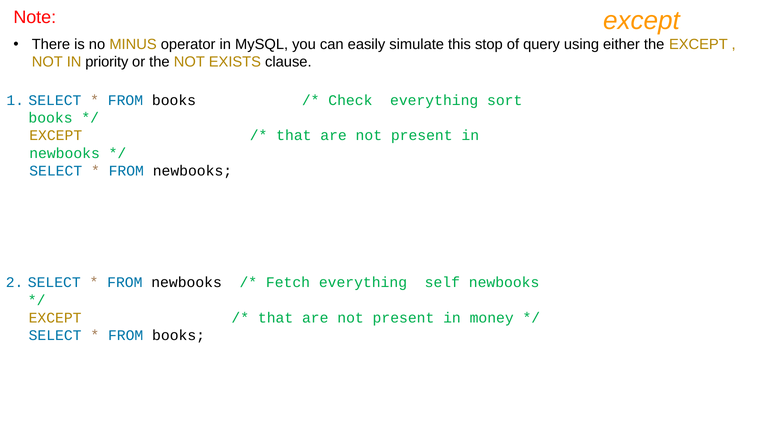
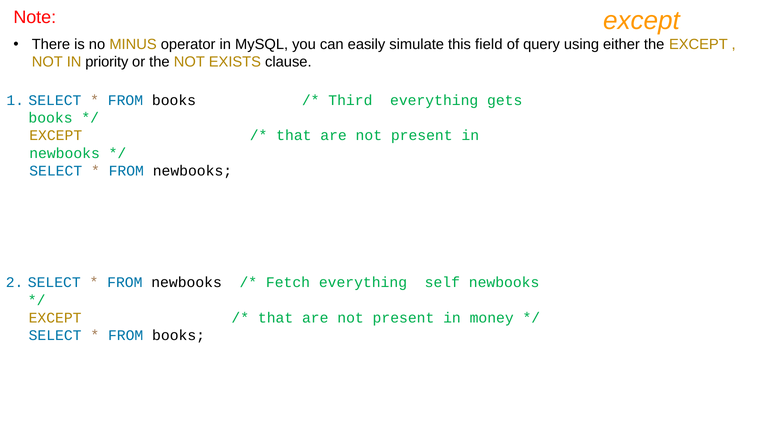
stop: stop -> field
Check: Check -> Third
sort: sort -> gets
